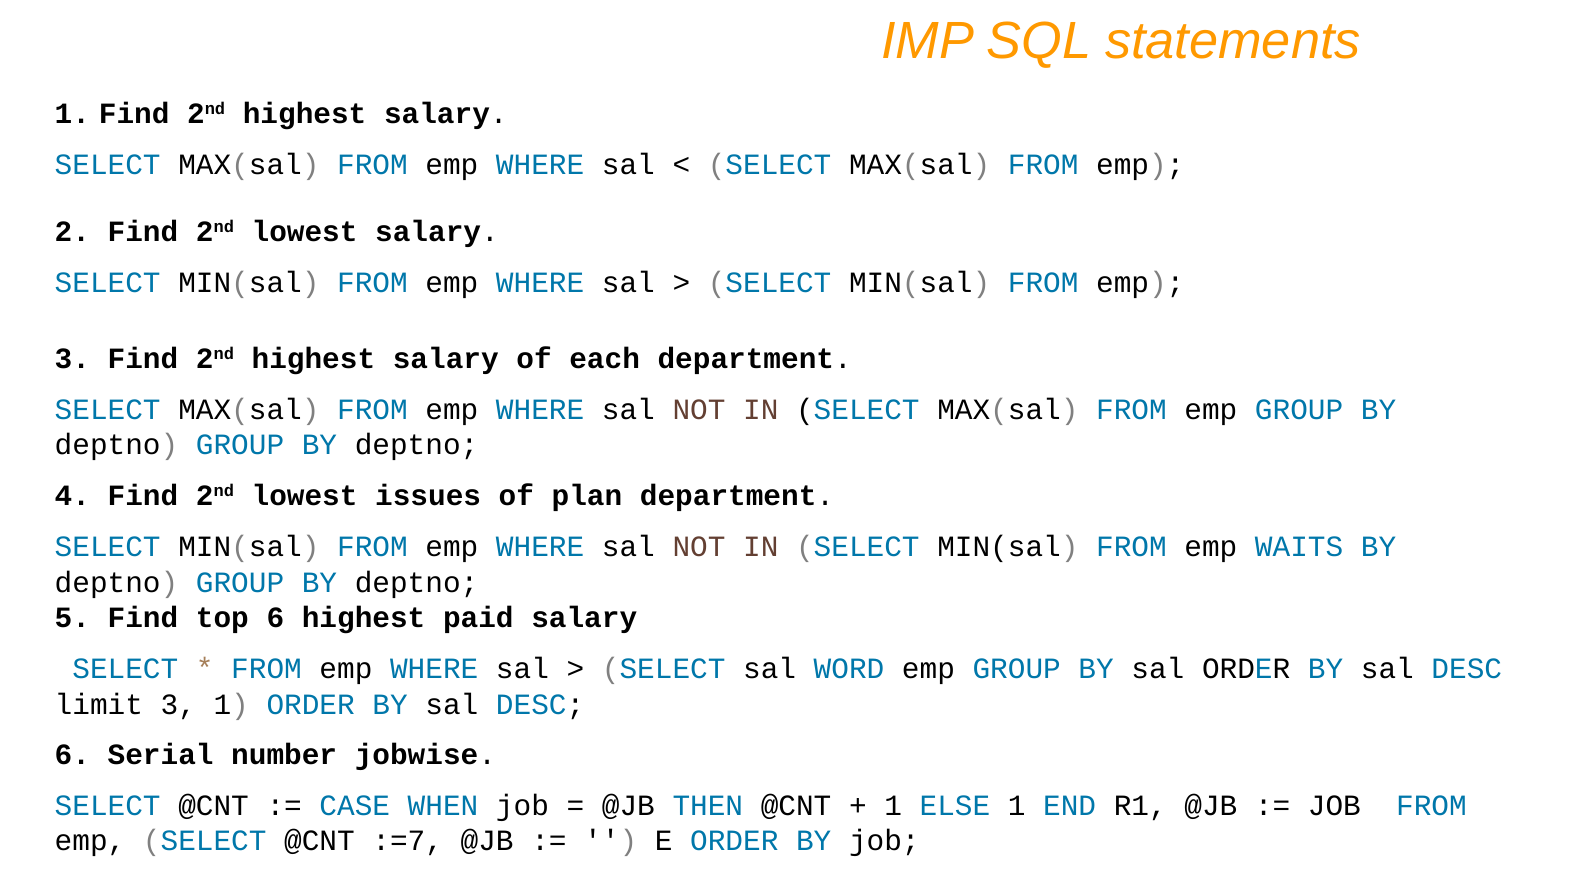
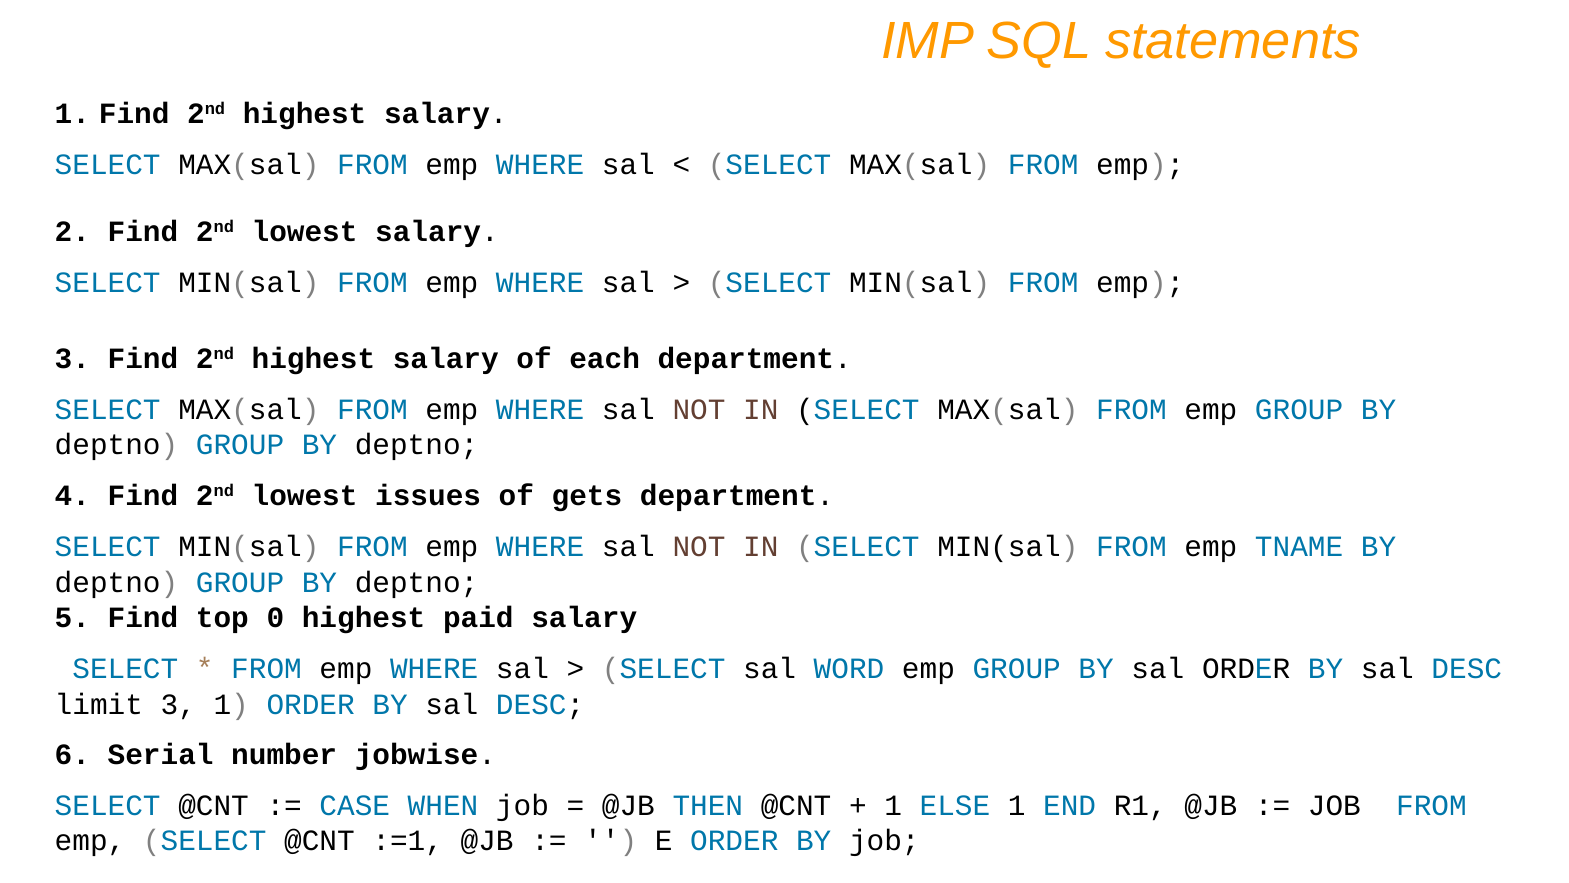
plan: plan -> gets
WAITS: WAITS -> TNAME
top 6: 6 -> 0
:=7: :=7 -> :=1
